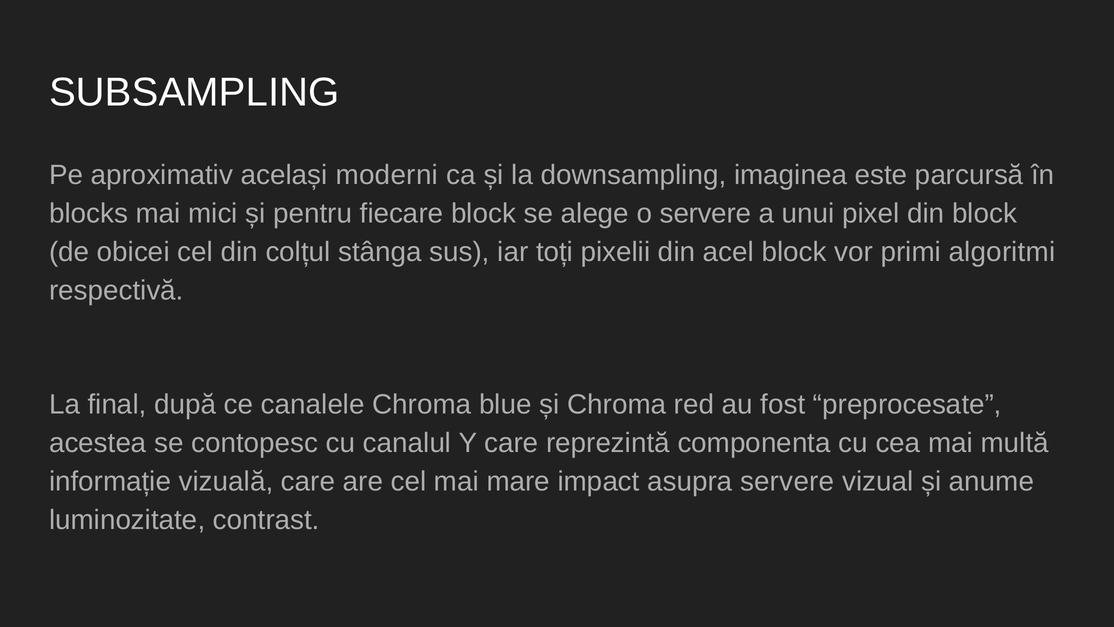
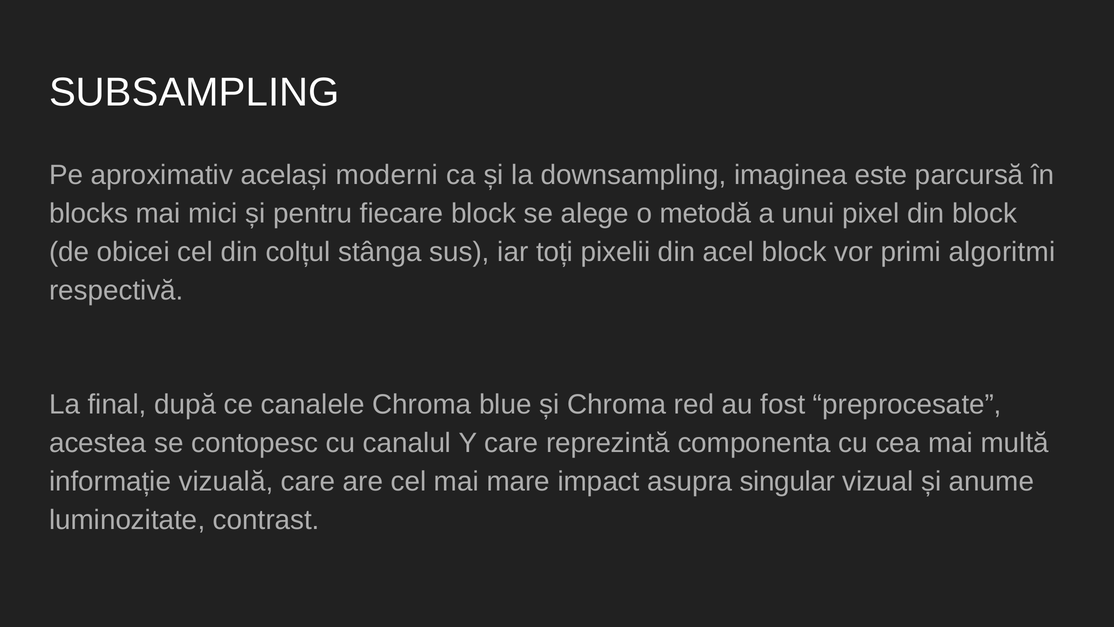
o servere: servere -> metodă
asupra servere: servere -> singular
